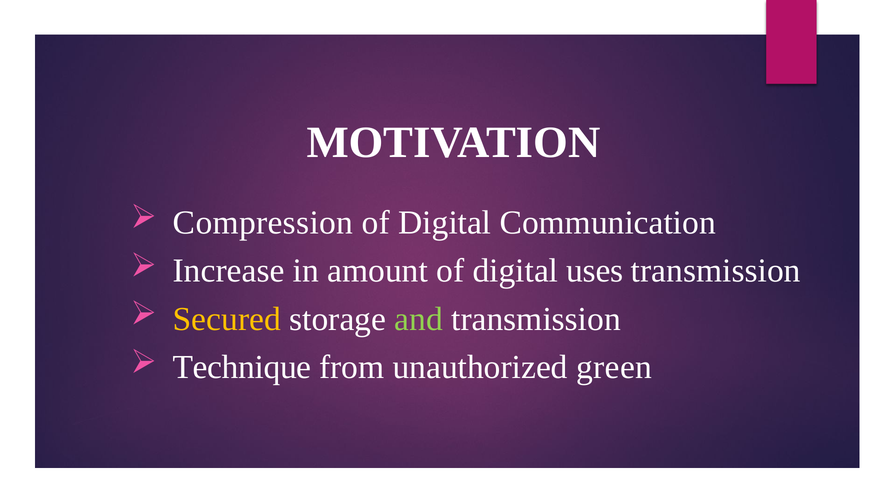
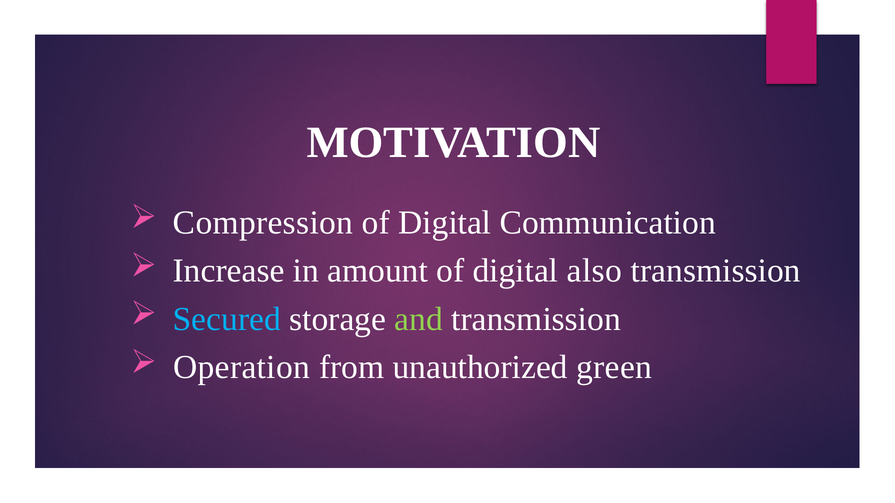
uses: uses -> also
Secured colour: yellow -> light blue
Technique: Technique -> Operation
